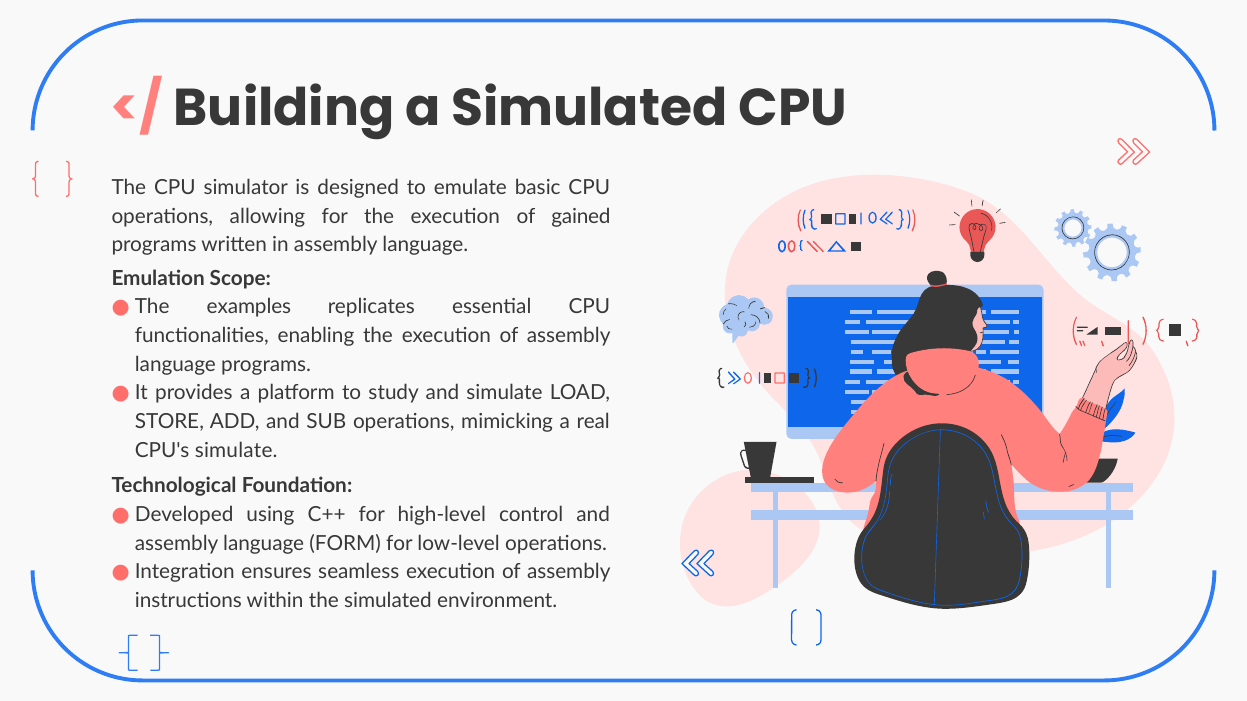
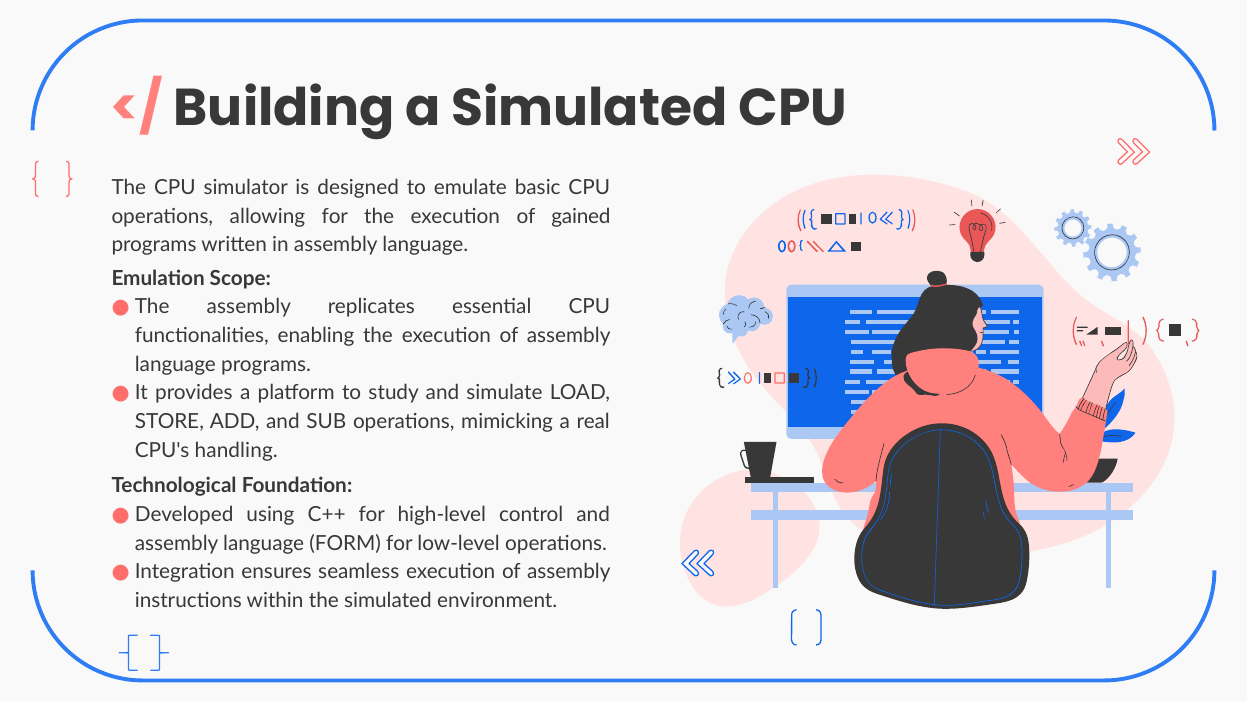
The examples: examples -> assembly
CPU's simulate: simulate -> handling
